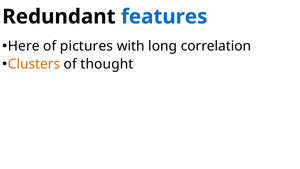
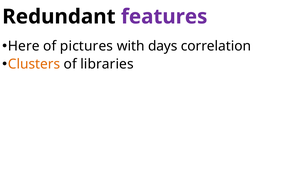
features colour: blue -> purple
long: long -> days
thought: thought -> libraries
